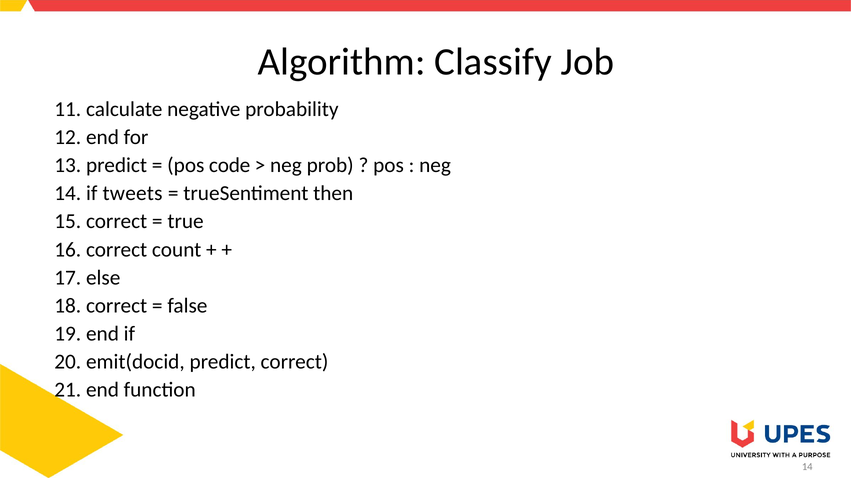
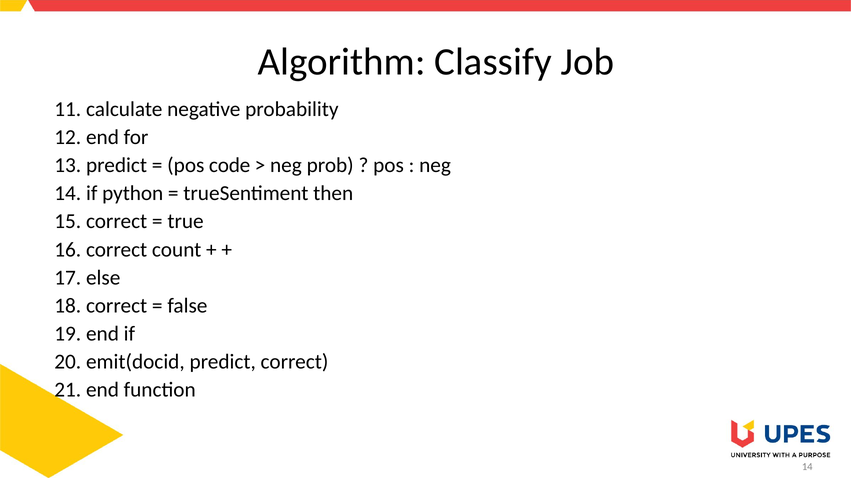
tweets: tweets -> python
